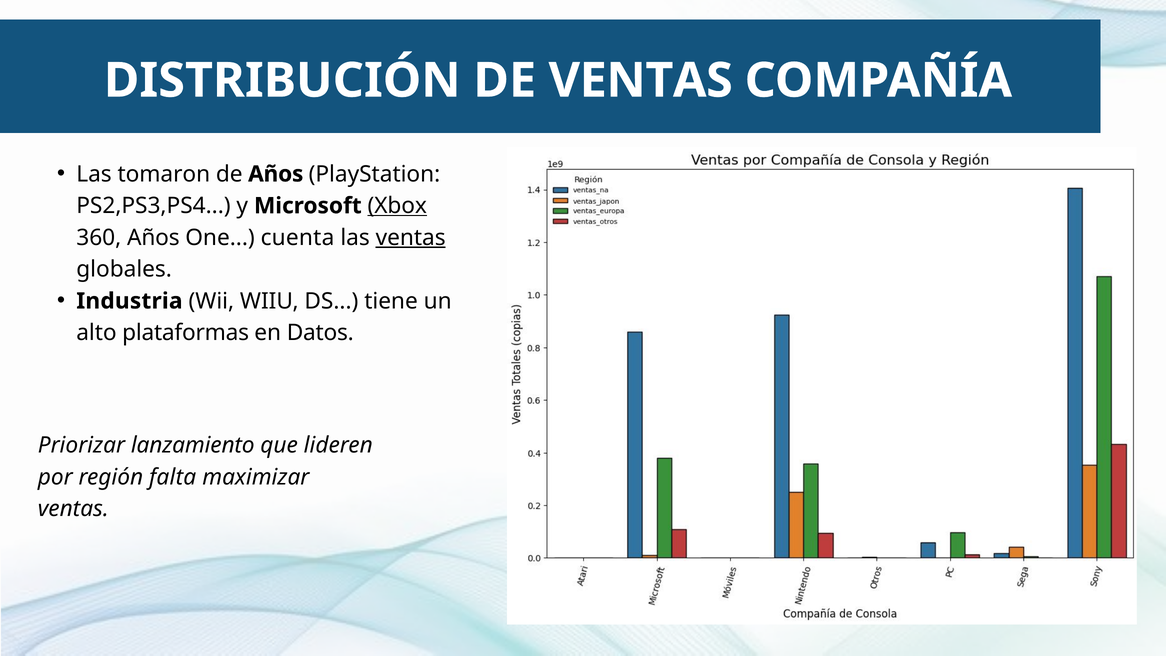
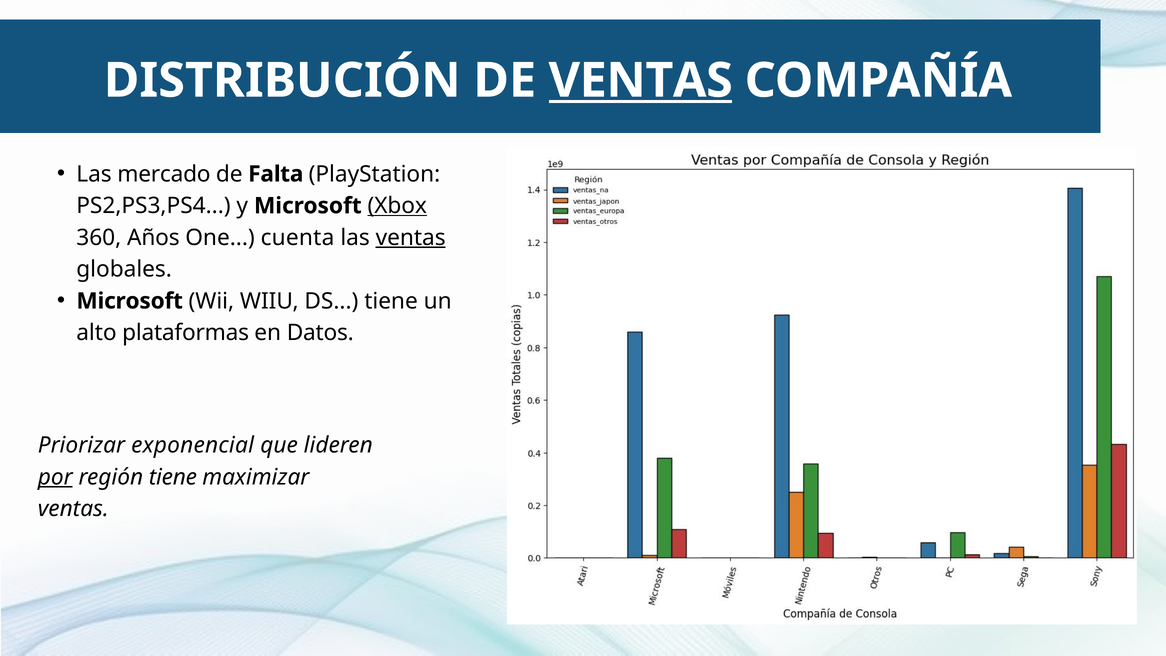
VENTAS at (641, 81) underline: none -> present
tomaron: tomaron -> mercado
de Años: Años -> Falta
Industria at (129, 301): Industria -> Microsoft
lanzamiento: lanzamiento -> exponencial
por underline: none -> present
región falta: falta -> tiene
